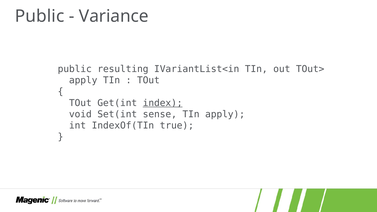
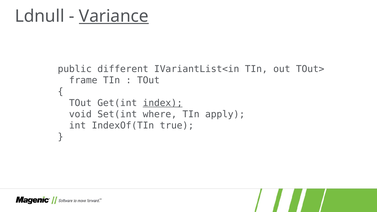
Public at (40, 16): Public -> Ldnull
Variance underline: none -> present
resulting: resulting -> different
apply at (83, 80): apply -> frame
sense: sense -> where
